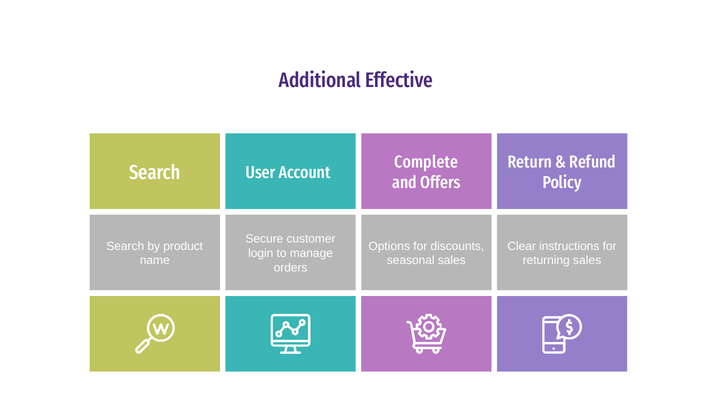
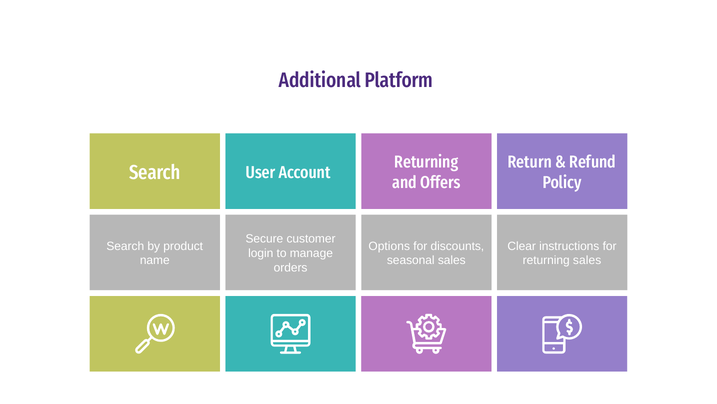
Effective: Effective -> Platform
Complete at (426, 162): Complete -> Returning
